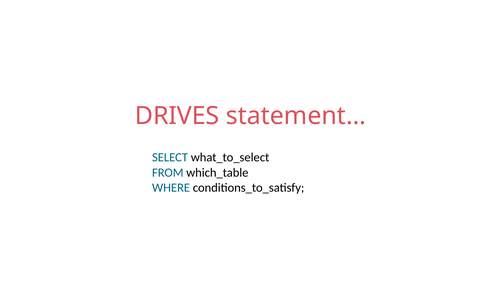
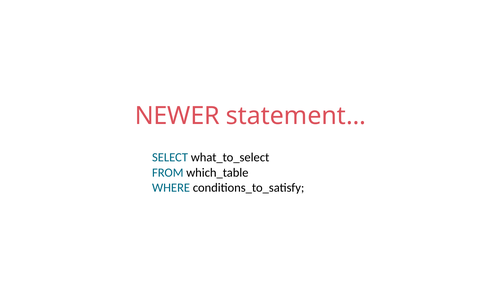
DRIVES: DRIVES -> NEWER
